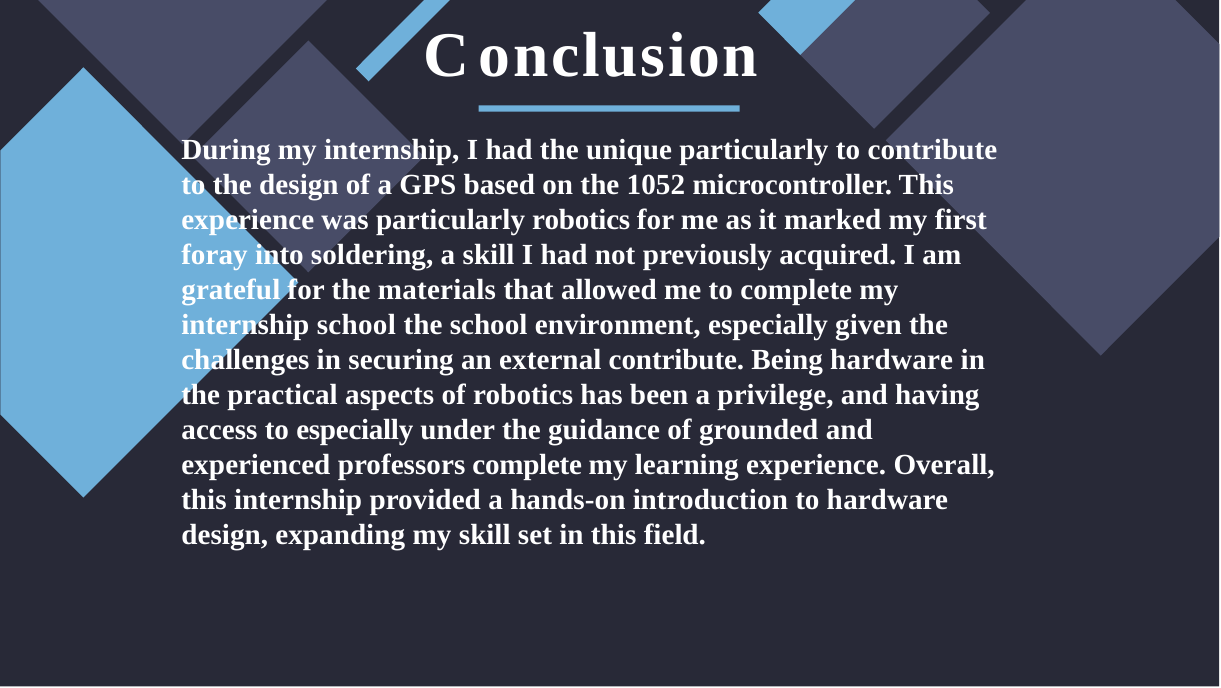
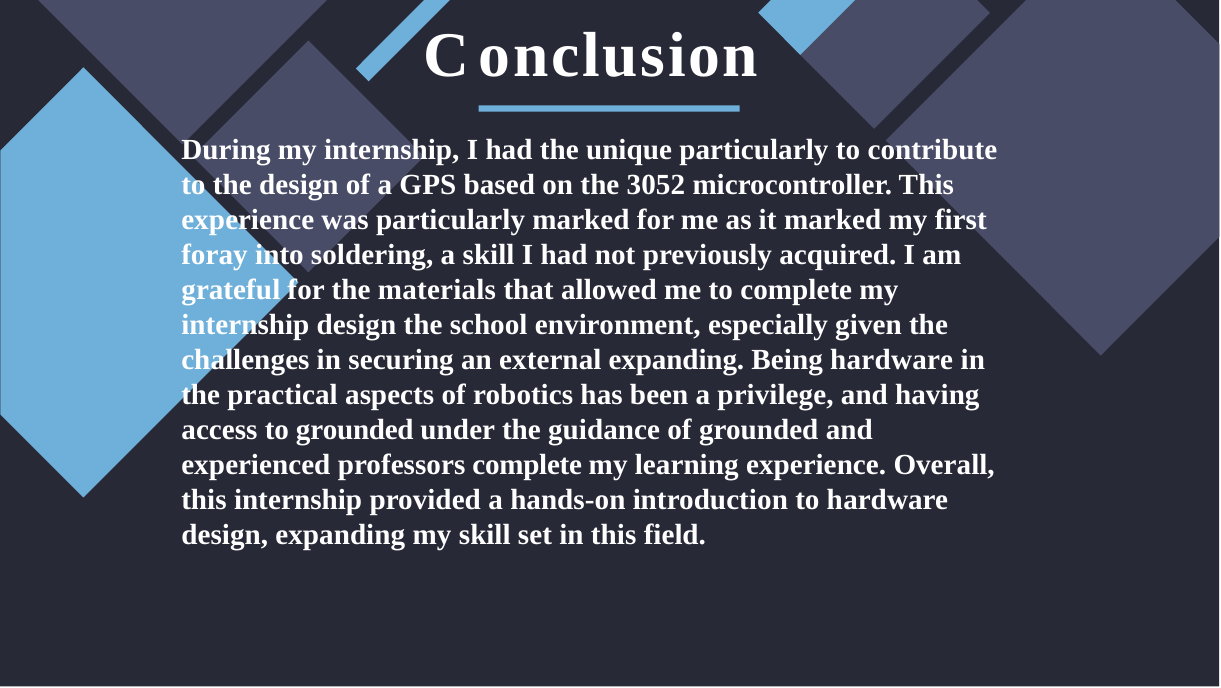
1052: 1052 -> 3052
particularly robotics: robotics -> marked
internship school: school -> design
external contribute: contribute -> expanding
to especially: especially -> grounded
